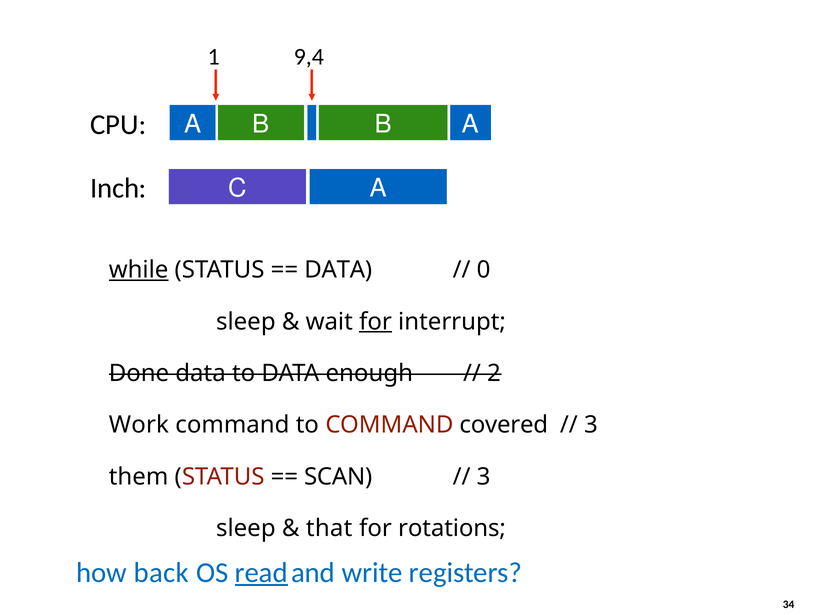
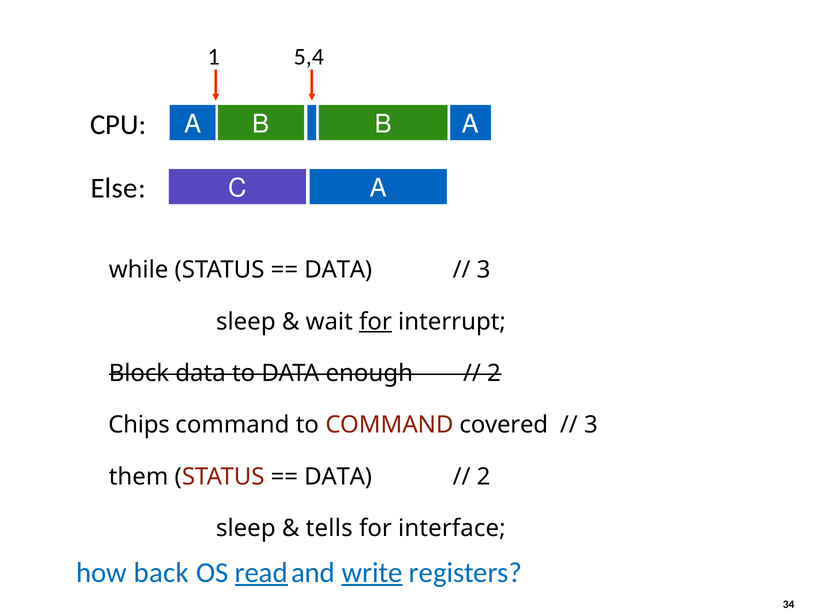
9,4: 9,4 -> 5,4
Inch: Inch -> Else
while underline: present -> none
0 at (484, 270): 0 -> 3
Done: Done -> Block
Work: Work -> Chips
SCAN at (338, 477): SCAN -> DATA
3 at (484, 477): 3 -> 2
that: that -> tells
rotations: rotations -> interface
write underline: none -> present
